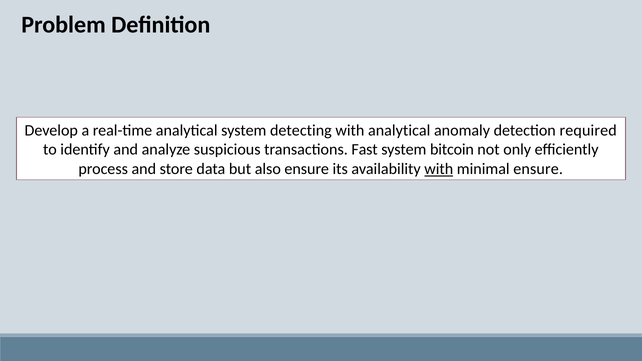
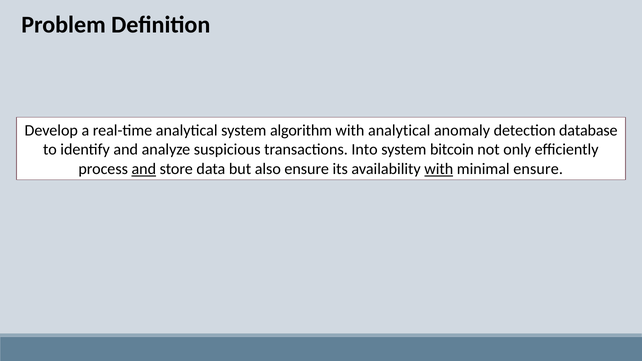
detecting: detecting -> algorithm
required: required -> database
Fast: Fast -> Into
and at (144, 169) underline: none -> present
